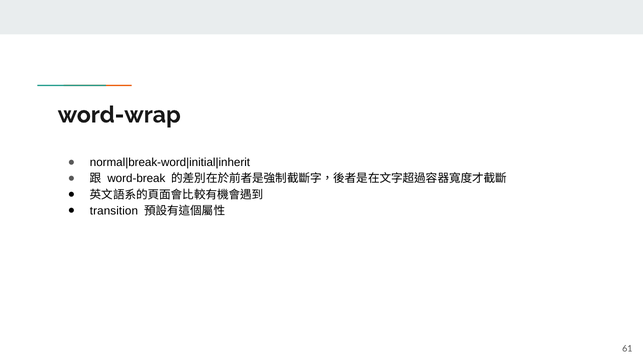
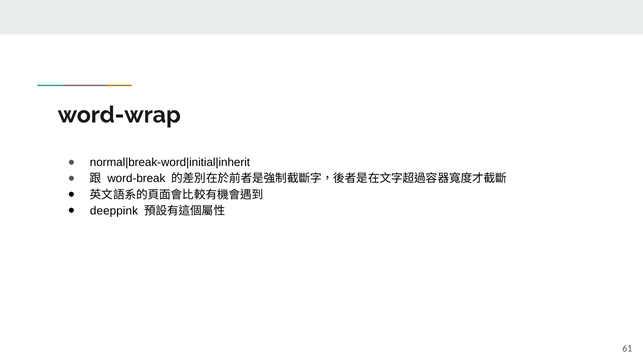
transition: transition -> deeppink
